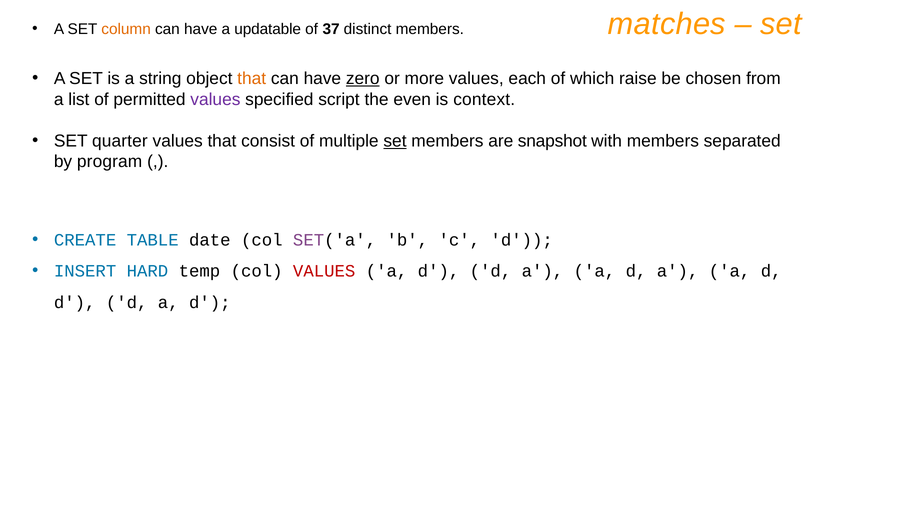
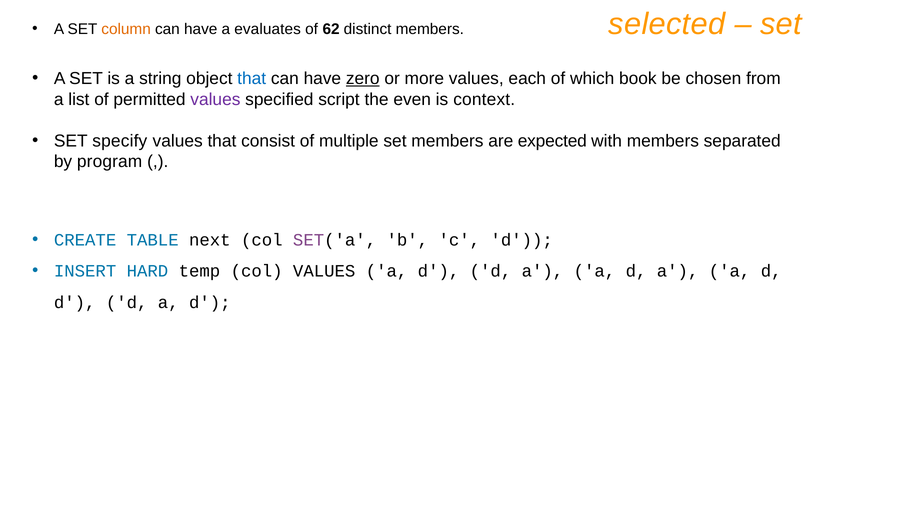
matches: matches -> selected
updatable: updatable -> evaluates
37: 37 -> 62
that at (252, 79) colour: orange -> blue
raise: raise -> book
quarter: quarter -> specify
set at (395, 141) underline: present -> none
snapshot: snapshot -> expected
date: date -> next
VALUES at (324, 271) colour: red -> black
